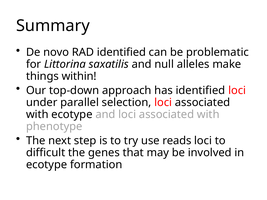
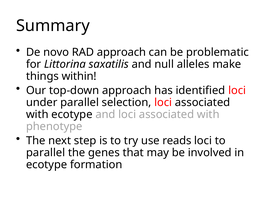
RAD identified: identified -> approach
difficult at (46, 153): difficult -> parallel
